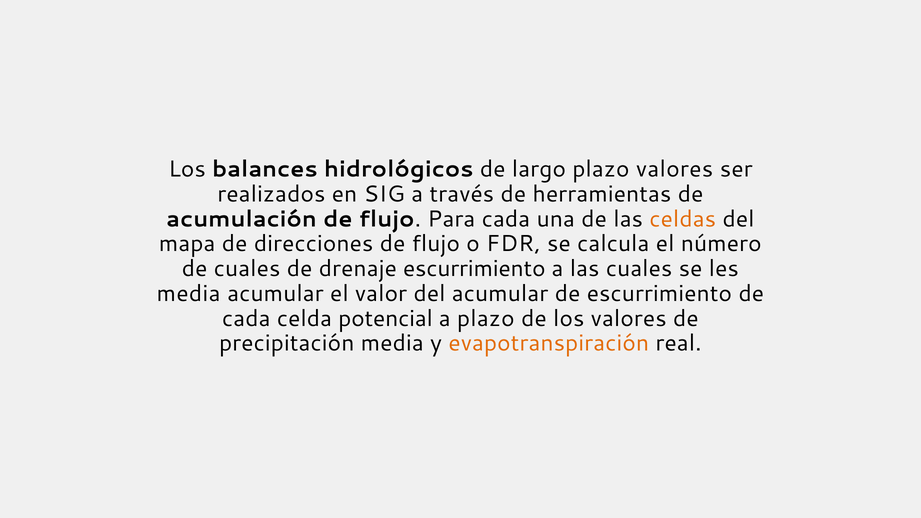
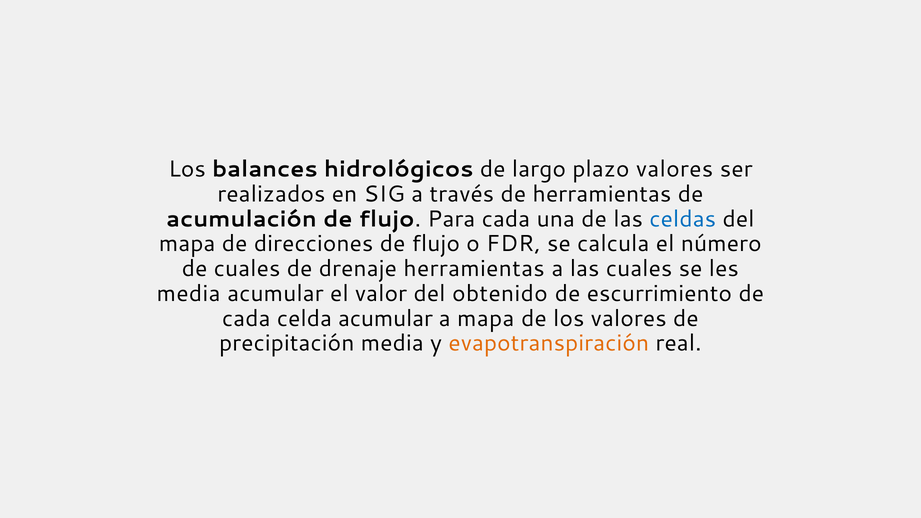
celdas colour: orange -> blue
drenaje escurrimiento: escurrimiento -> herramientas
del acumular: acumular -> obtenido
celda potencial: potencial -> acumular
a plazo: plazo -> mapa
